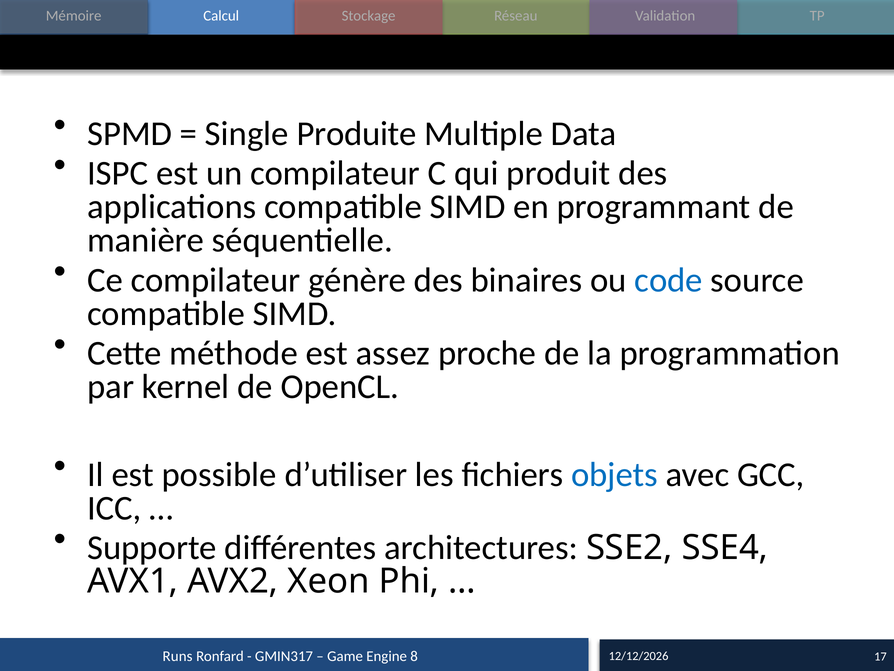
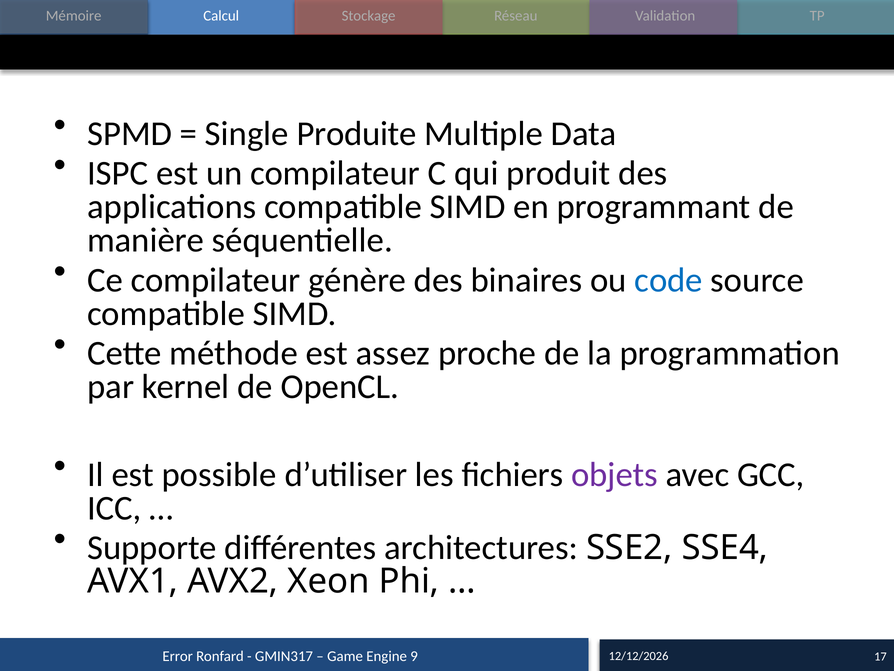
objets colour: blue -> purple
Runs: Runs -> Error
8: 8 -> 9
